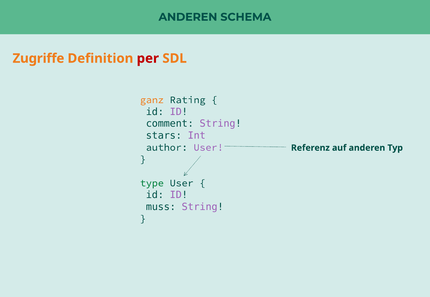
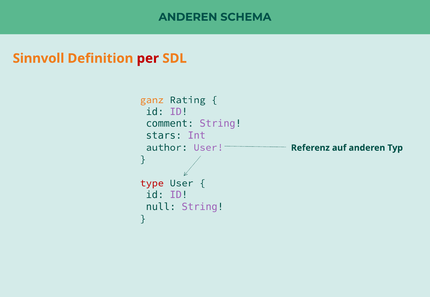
Zugriffe: Zugriffe -> Sinnvoll
type colour: green -> red
muss: muss -> null
